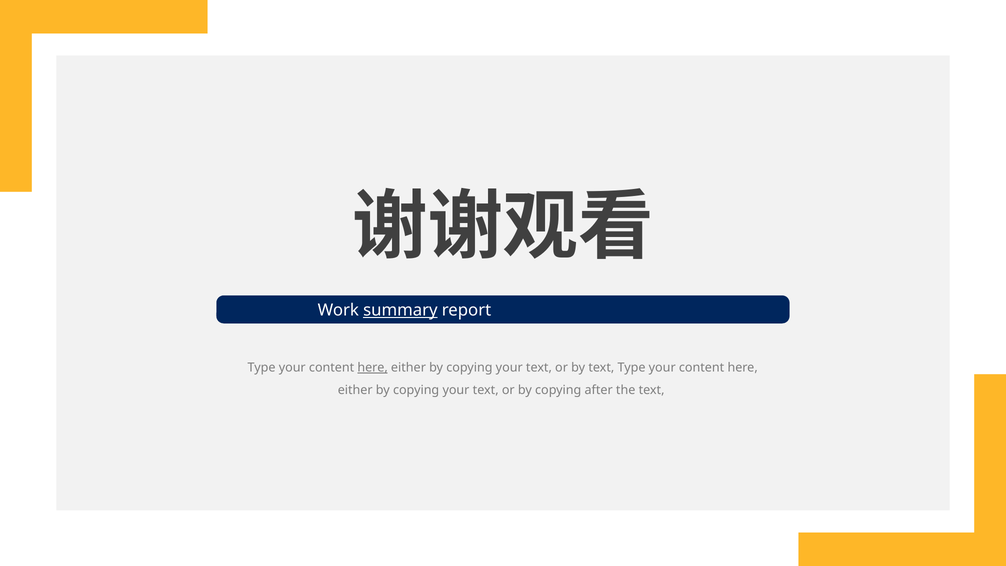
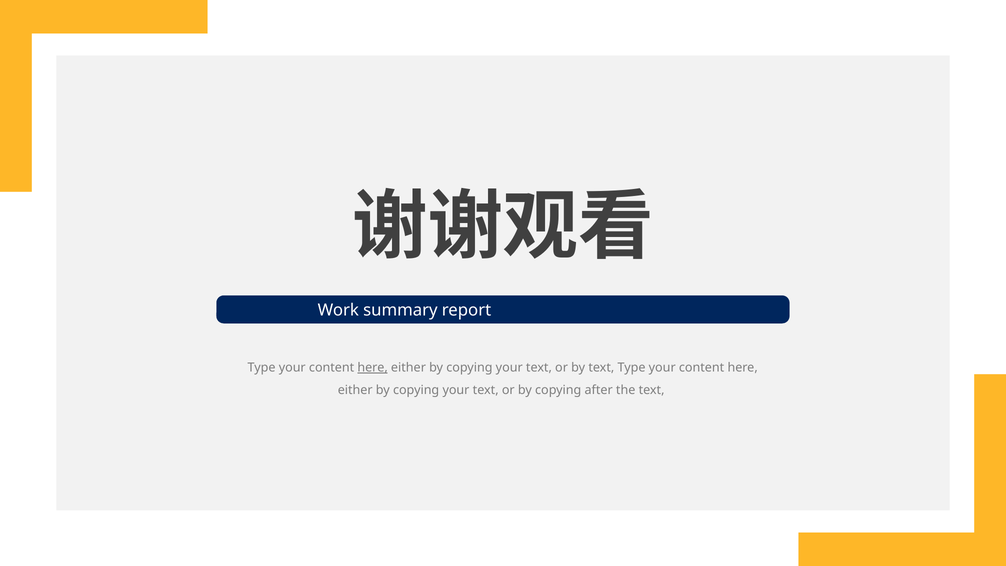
summary underline: present -> none
